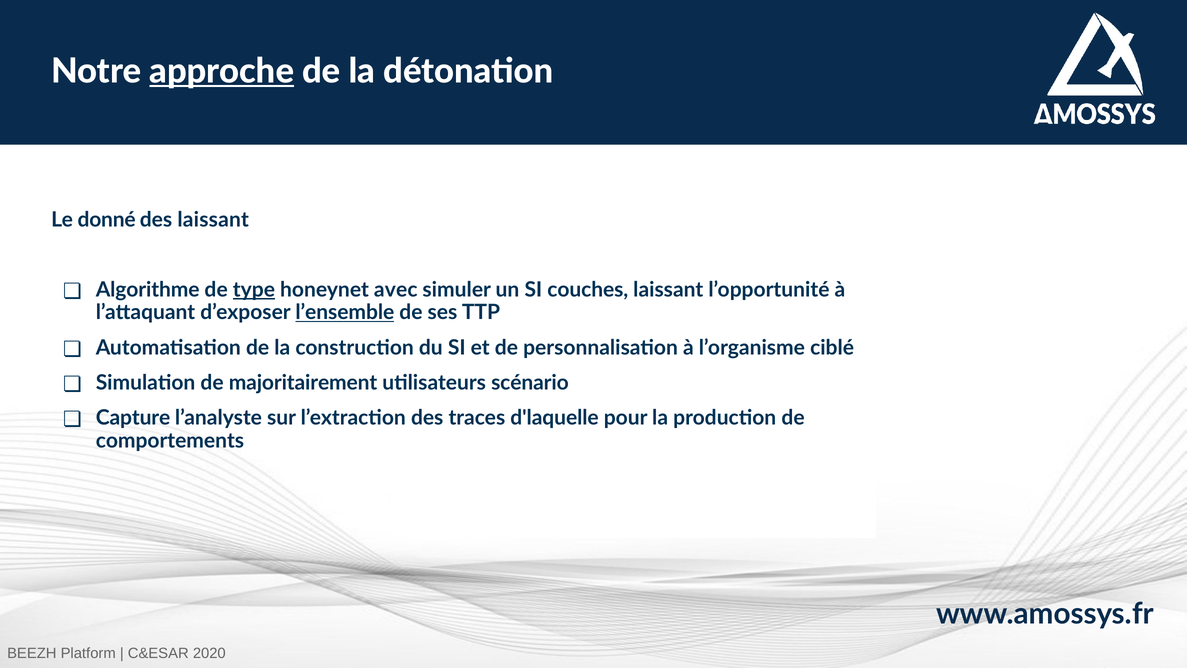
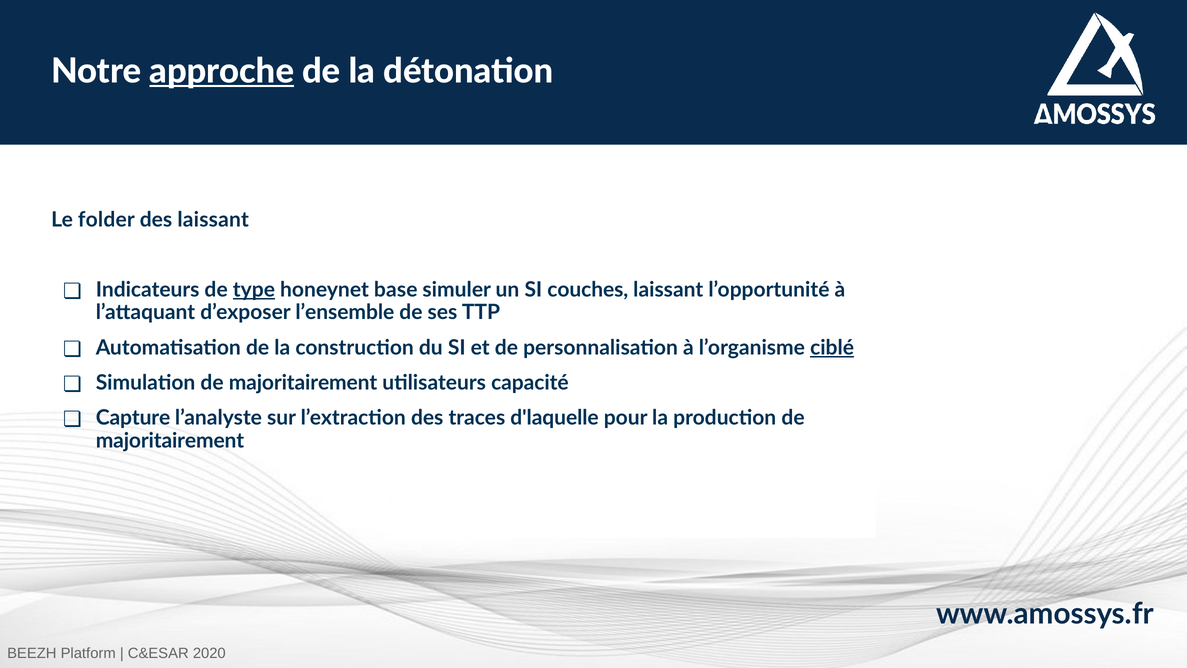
donné: donné -> folder
Algorithme: Algorithme -> Indicateurs
avec: avec -> base
l’ensemble underline: present -> none
ciblé underline: none -> present
scénario: scénario -> capacité
comportements at (170, 440): comportements -> majoritairement
